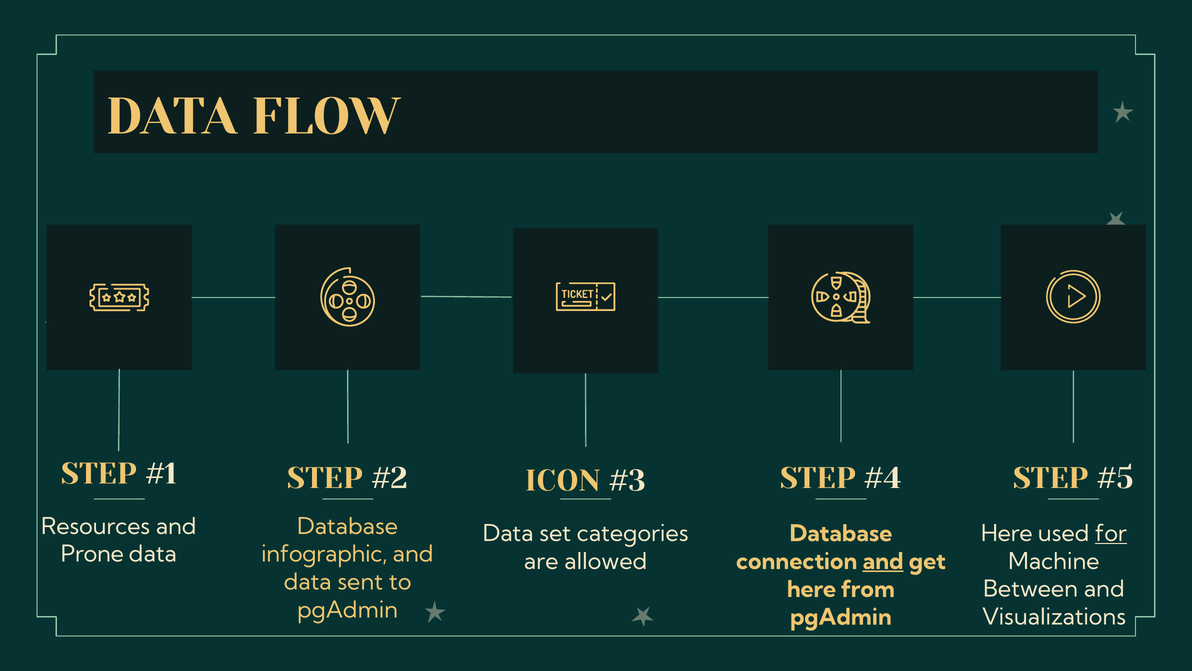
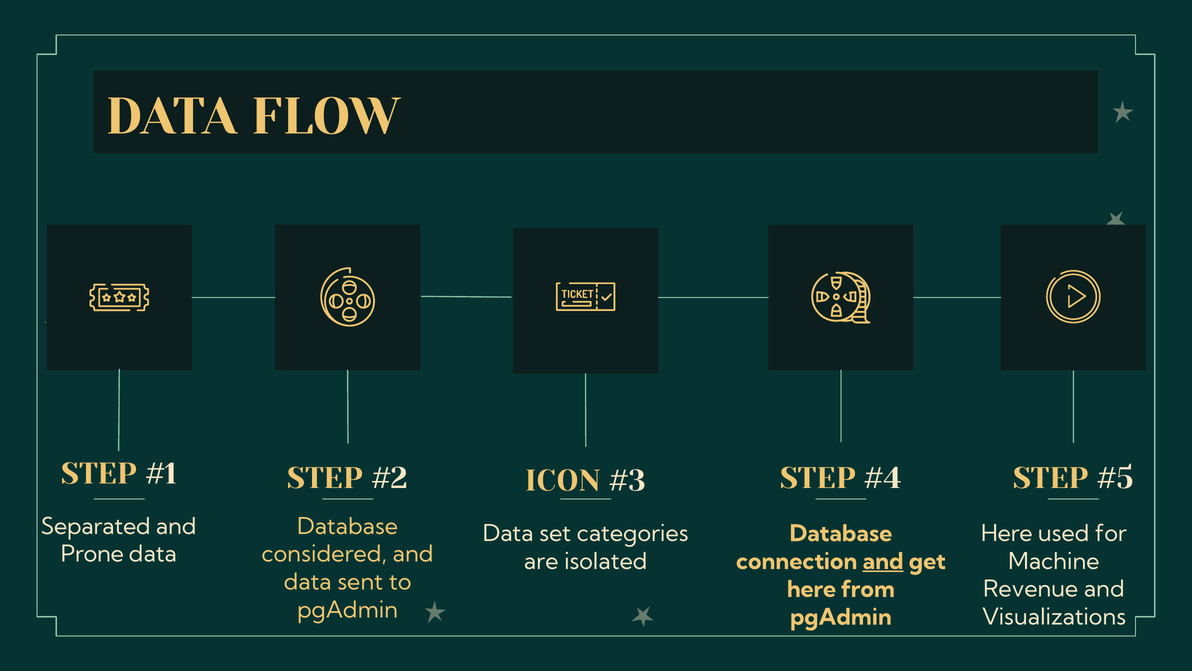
Resources: Resources -> Separated
for underline: present -> none
infographic: infographic -> considered
allowed: allowed -> isolated
Between: Between -> Revenue
